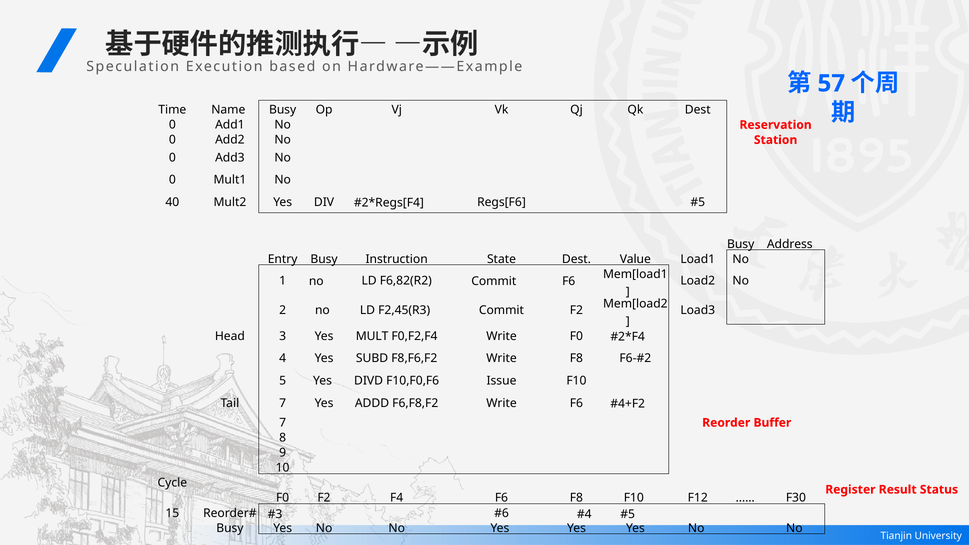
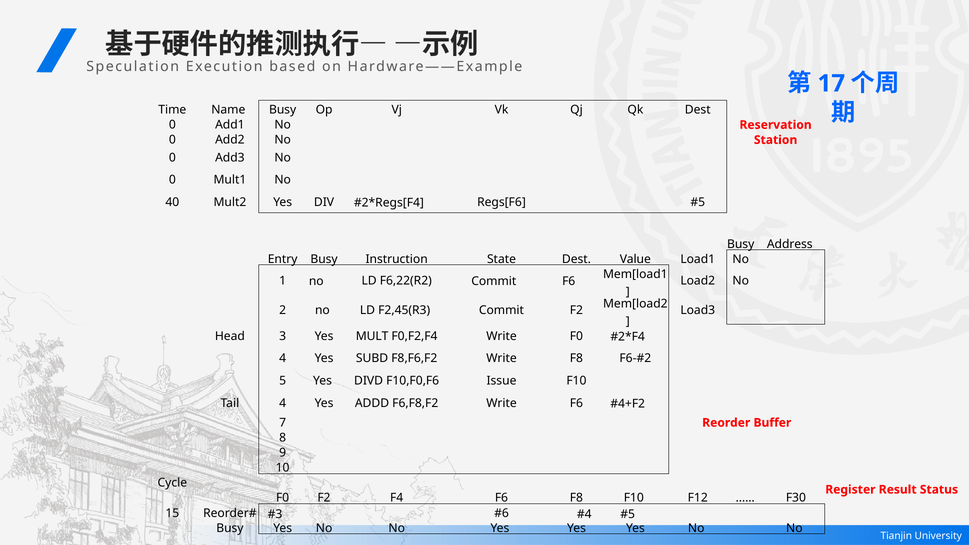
57: 57 -> 17
F6,82(R2: F6,82(R2 -> F6,22(R2
Tail 7: 7 -> 4
